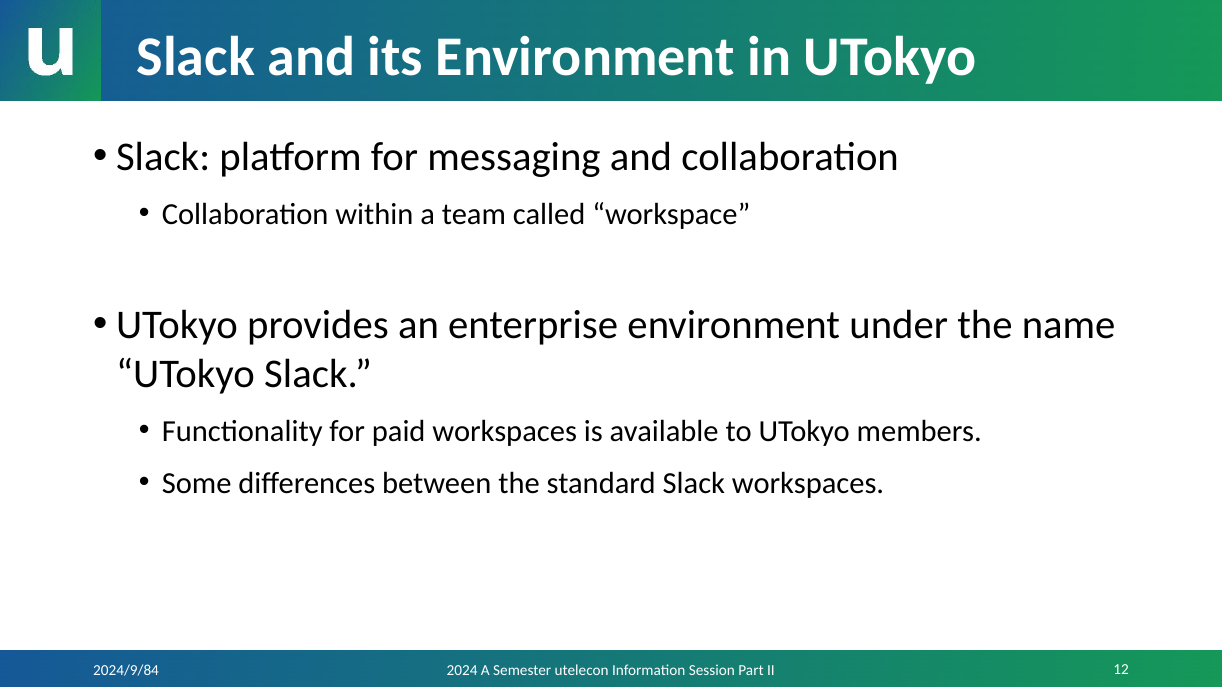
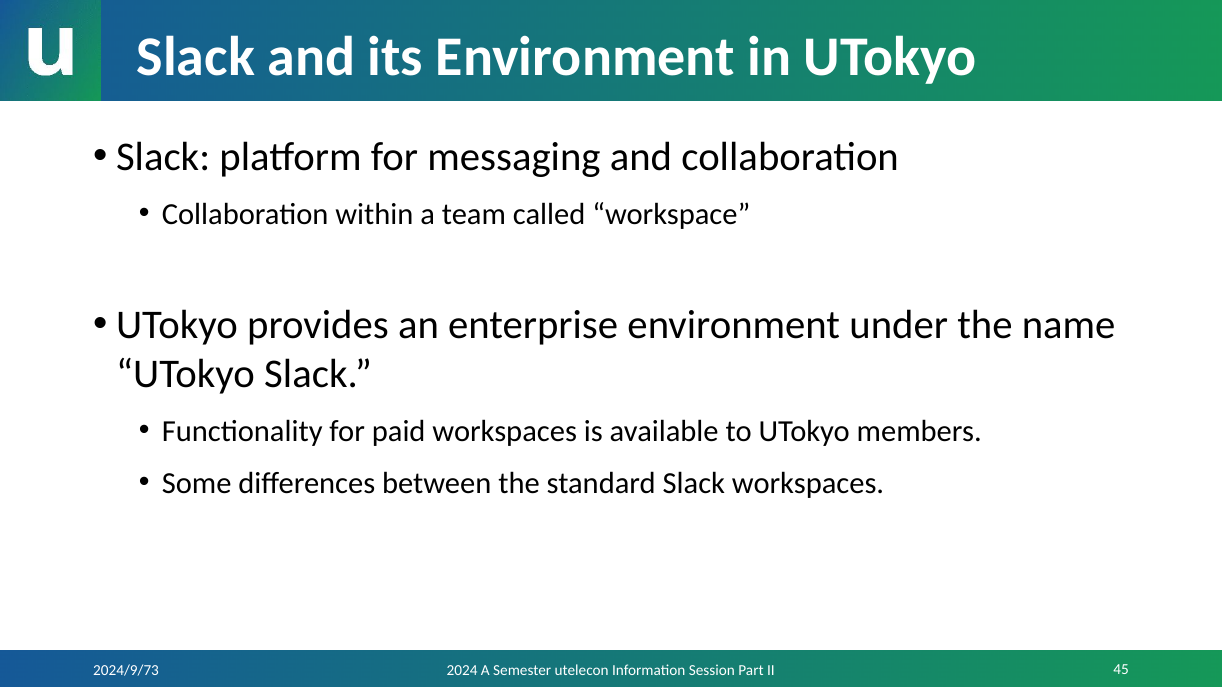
2024/9/84: 2024/9/84 -> 2024/9/73
12: 12 -> 45
